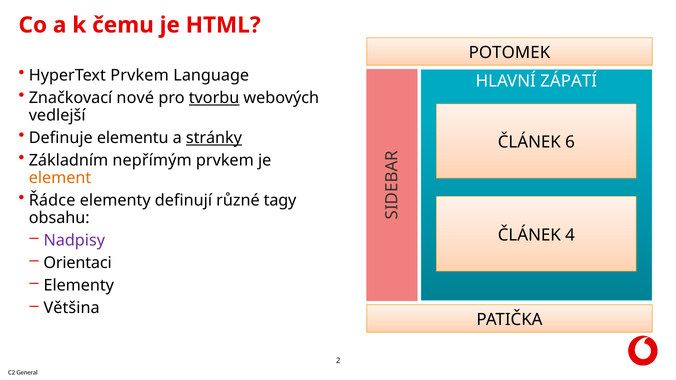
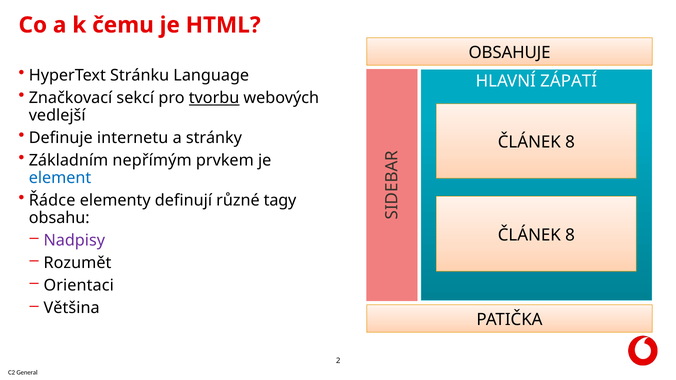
POTOMEK: POTOMEK -> OBSAHUJE
HyperText Prvkem: Prvkem -> Stránku
nové: nové -> sekcí
elementu: elementu -> internetu
stránky underline: present -> none
6 at (570, 142): 6 -> 8
element colour: orange -> blue
4 at (570, 235): 4 -> 8
Orientaci: Orientaci -> Rozumět
Elementy at (79, 286): Elementy -> Orientaci
